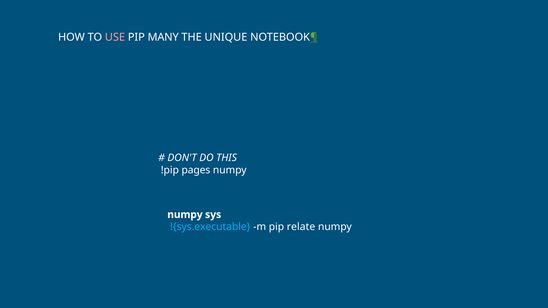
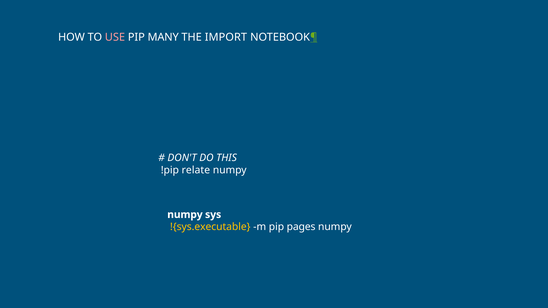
UNIQUE: UNIQUE -> IMPORT
pages: pages -> relate
!{sys.executable colour: light blue -> yellow
relate: relate -> pages
